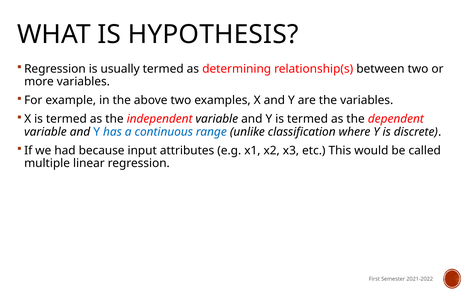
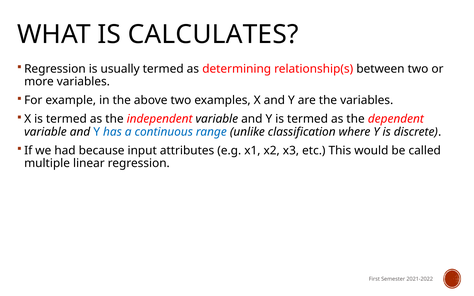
HYPOTHESIS: HYPOTHESIS -> CALCULATES
